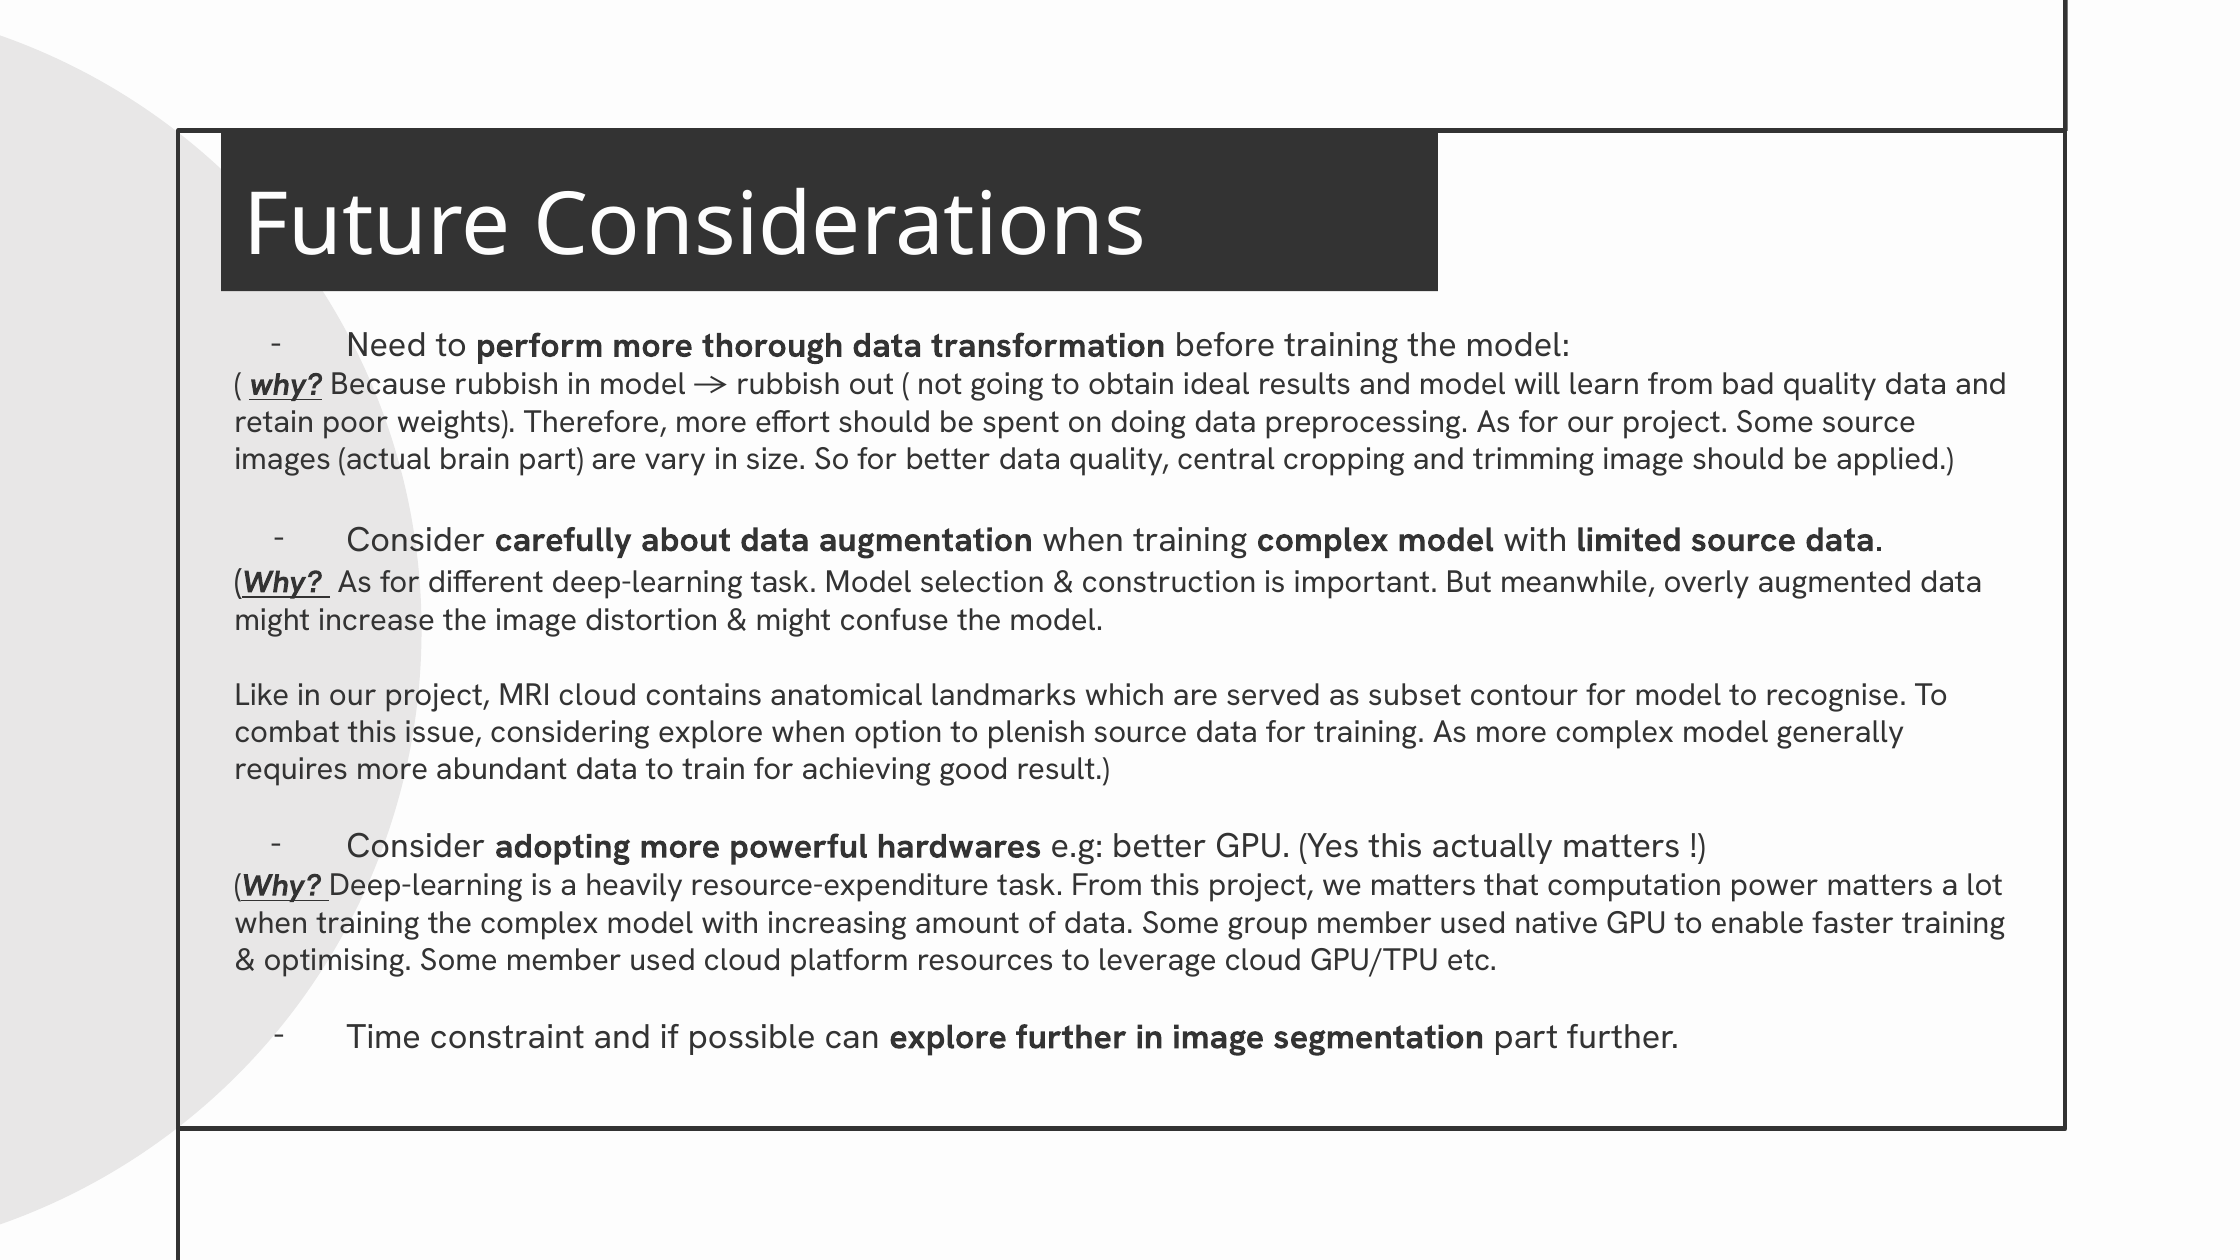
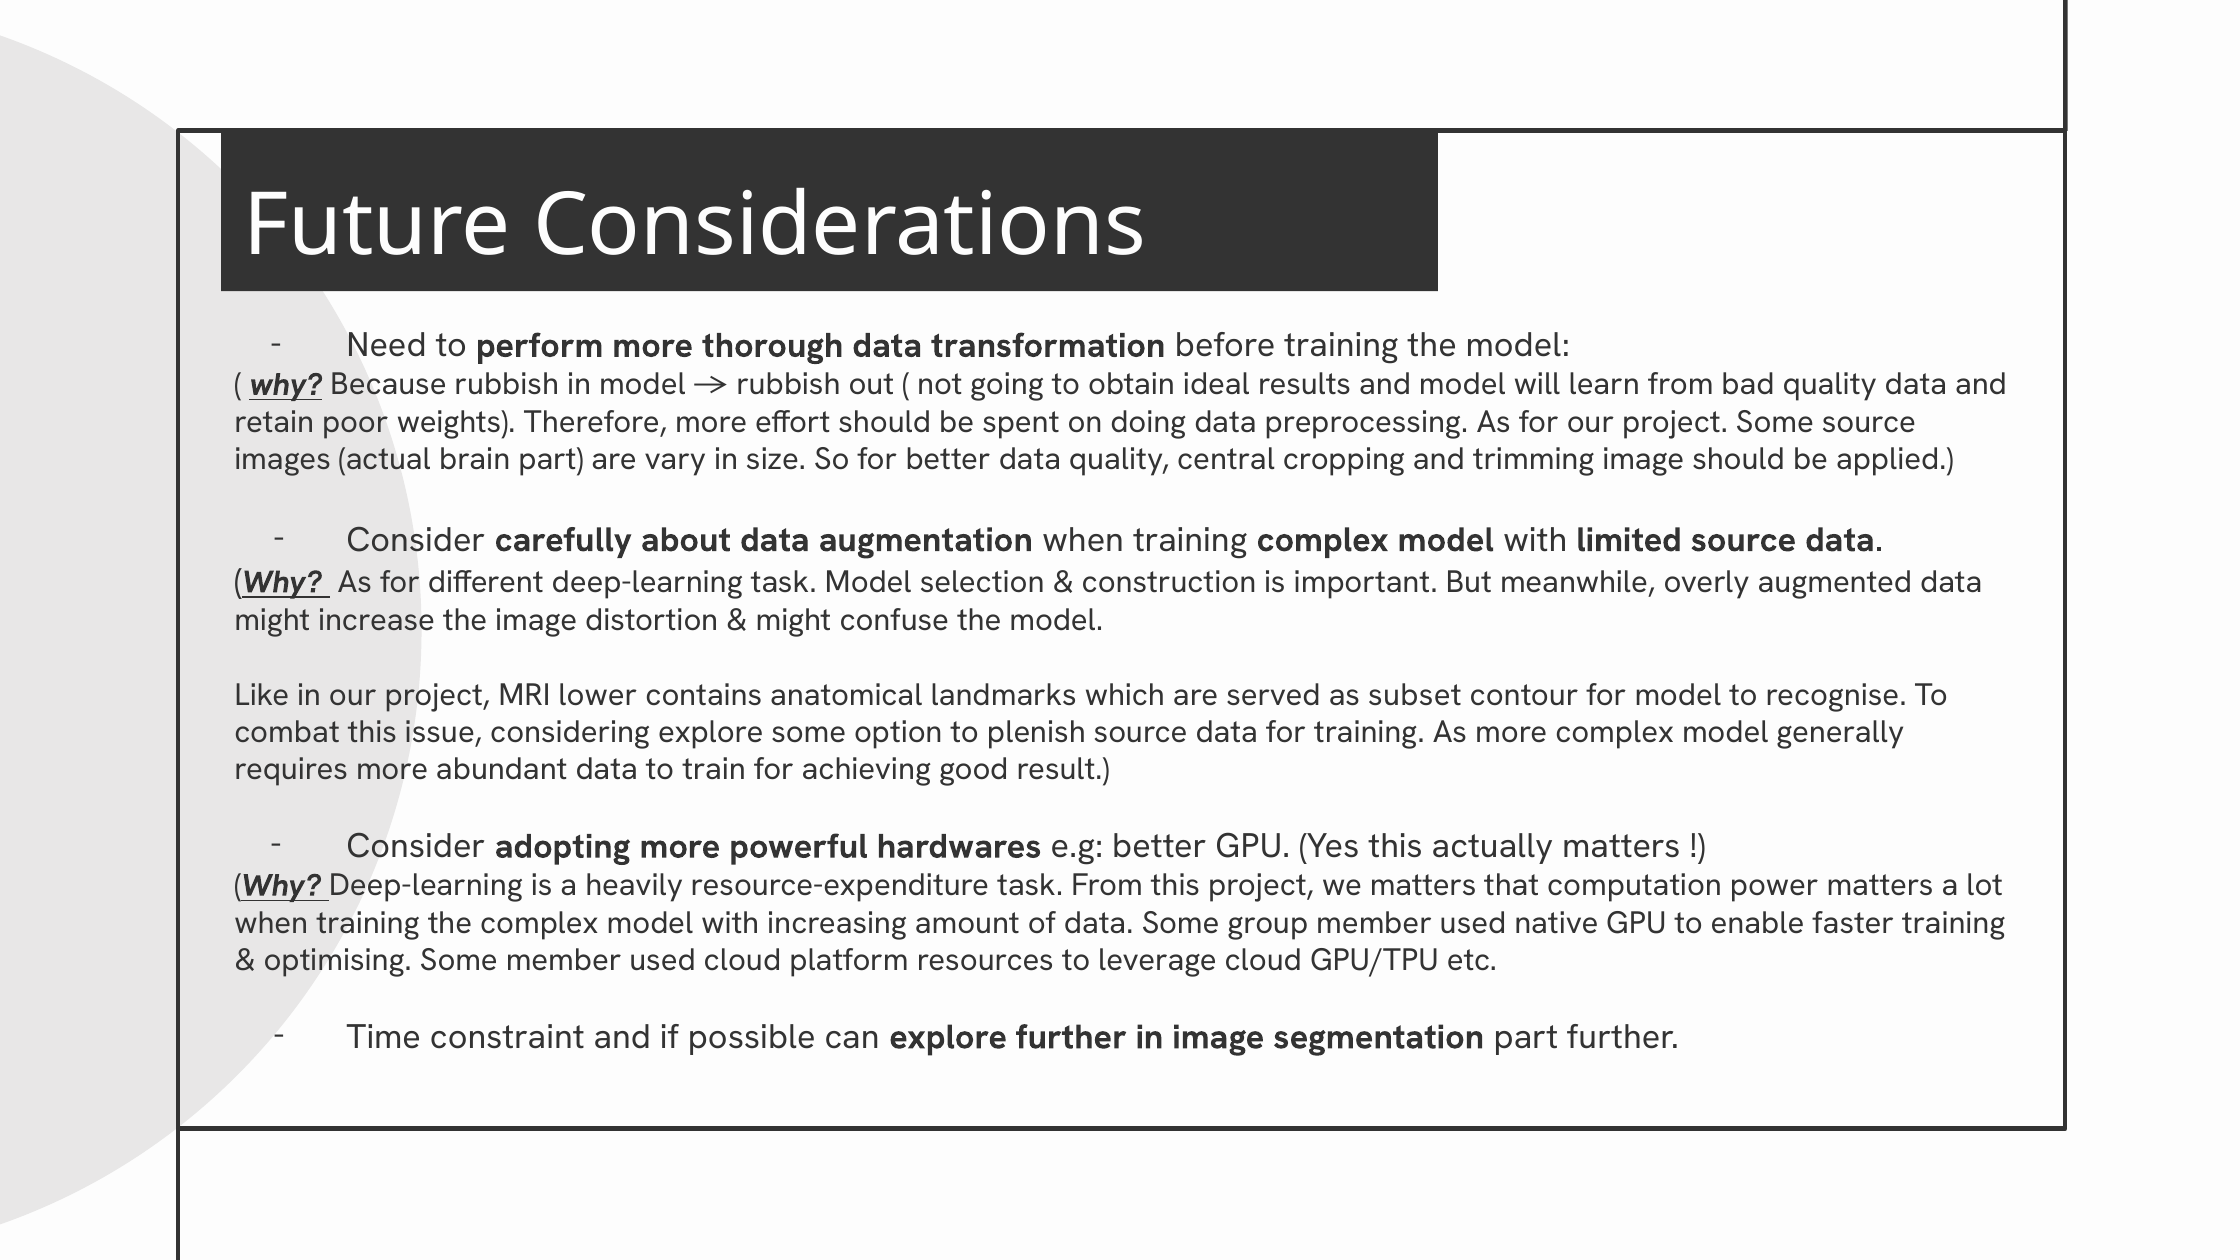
MRI cloud: cloud -> lower
explore when: when -> some
